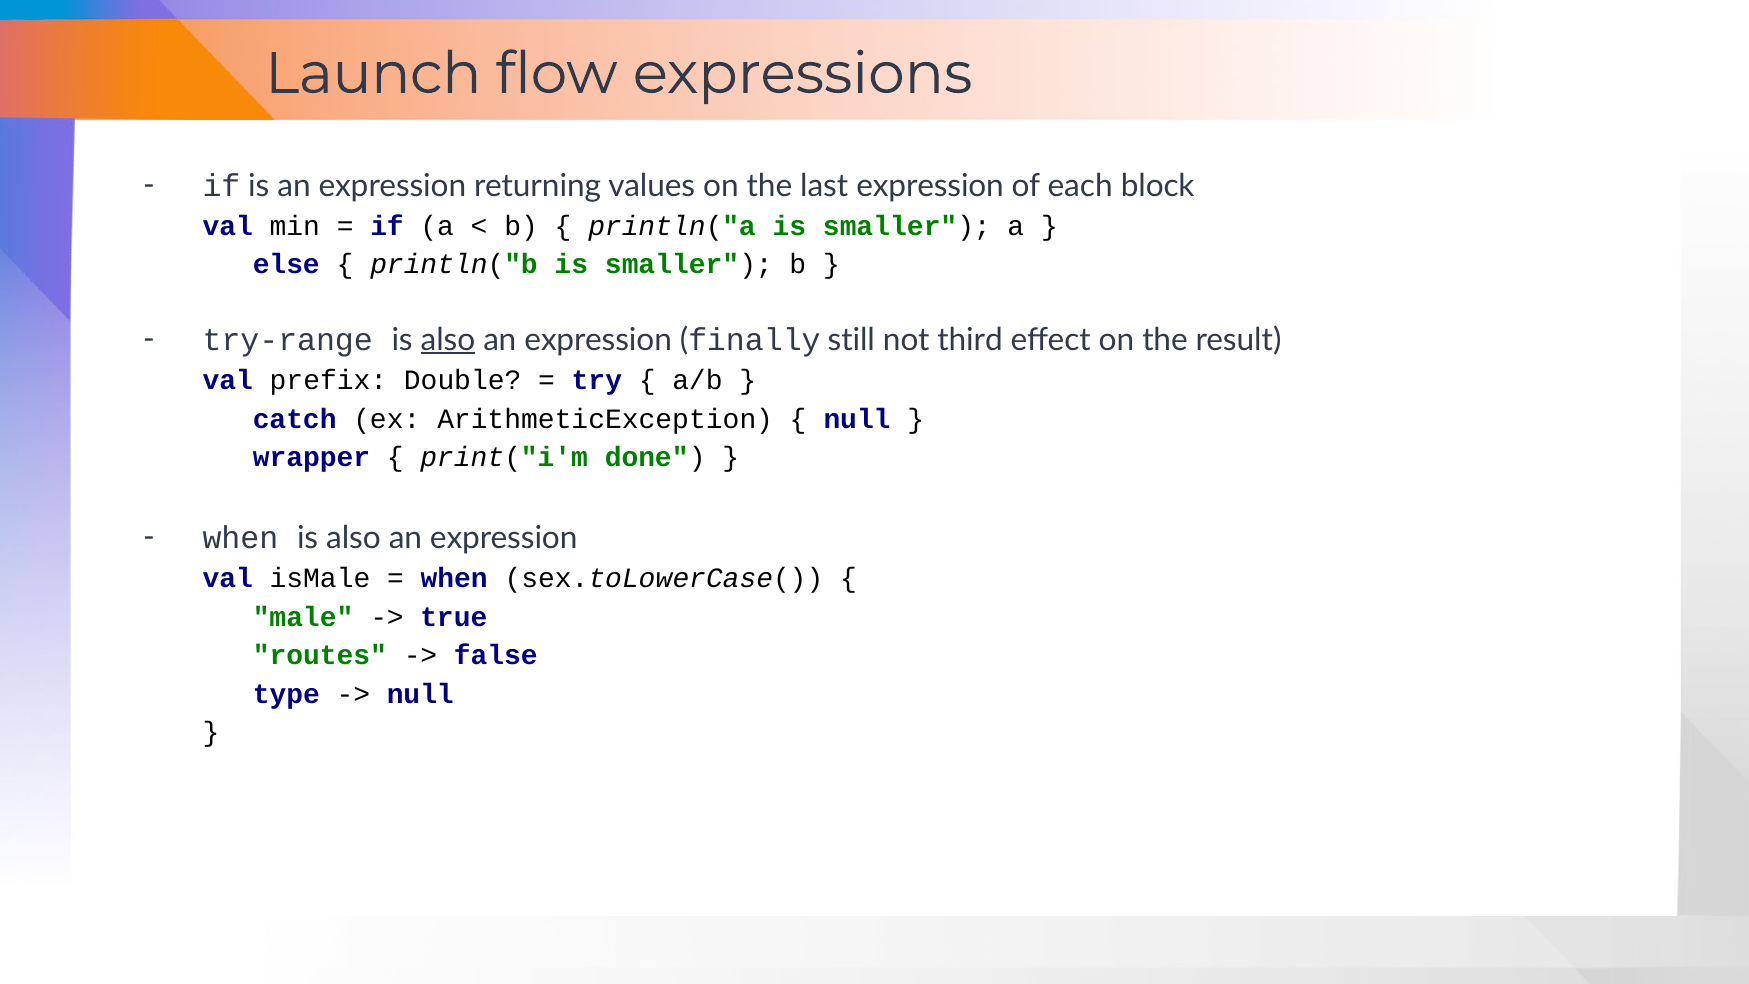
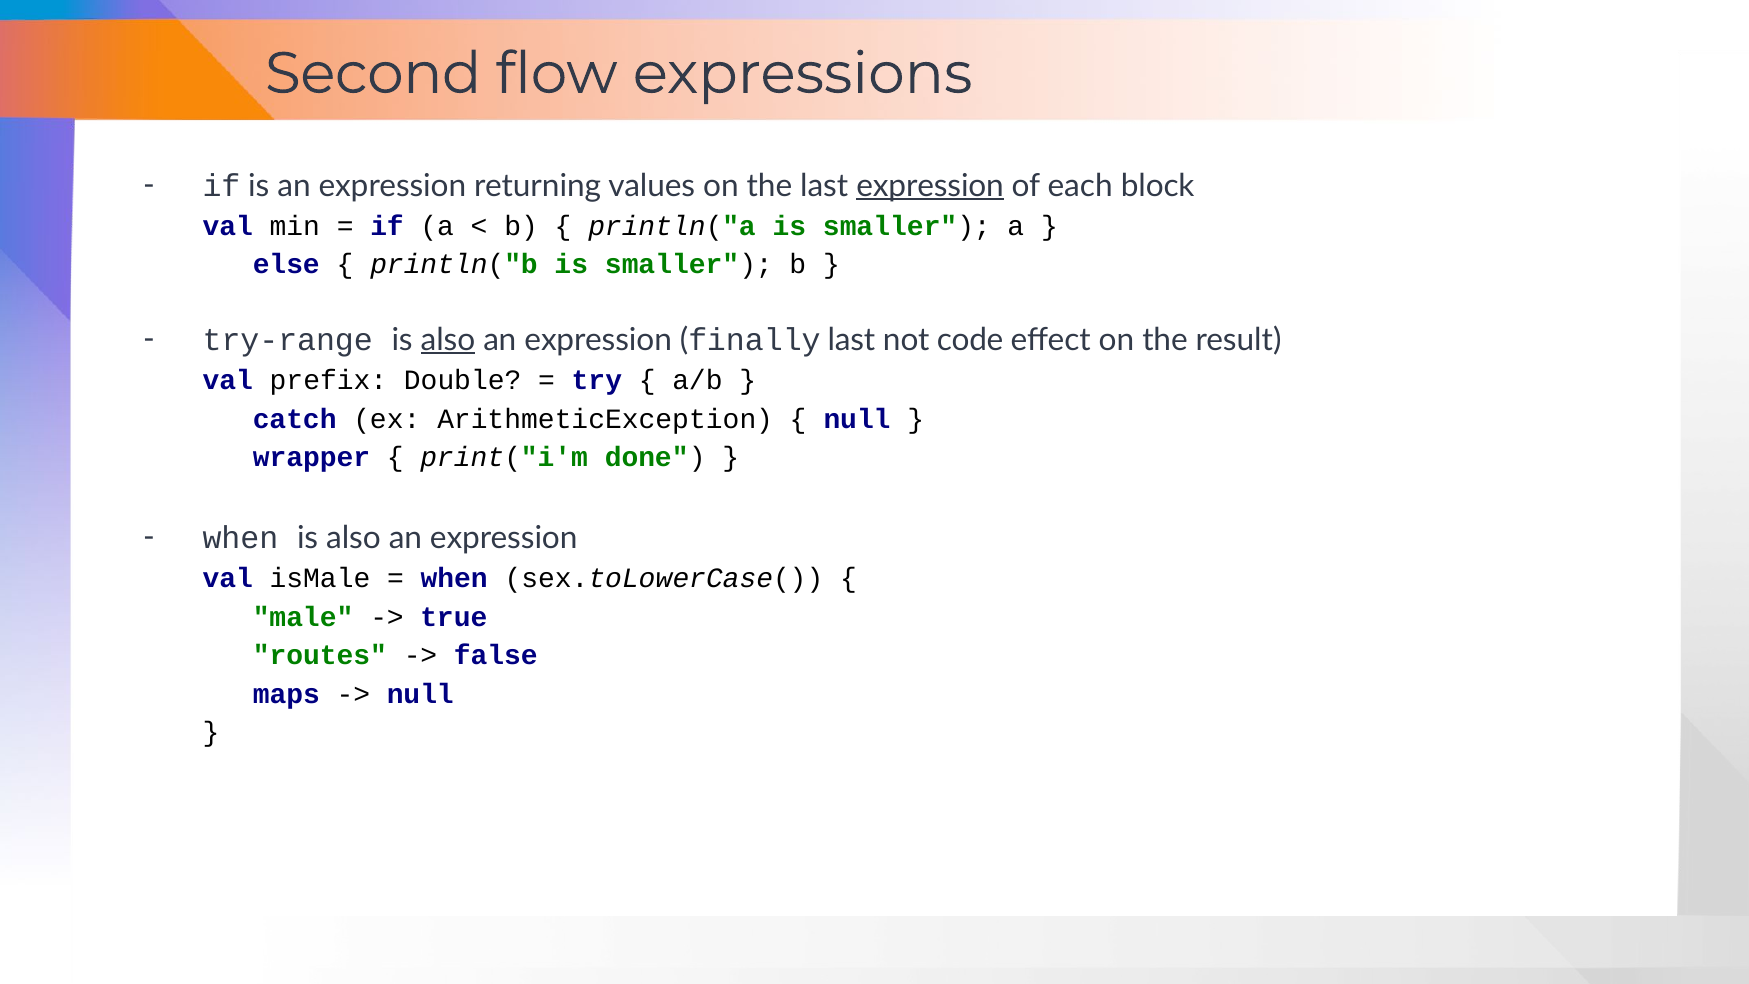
Launch: Launch -> Second
expression at (930, 186) underline: none -> present
finally still: still -> last
third: third -> code
type: type -> maps
